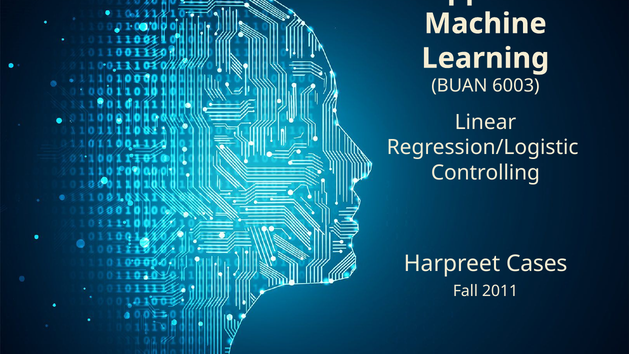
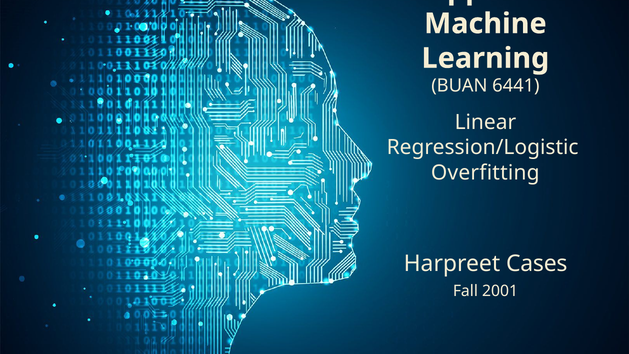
6003: 6003 -> 6441
Controlling: Controlling -> Overfitting
2011: 2011 -> 2001
